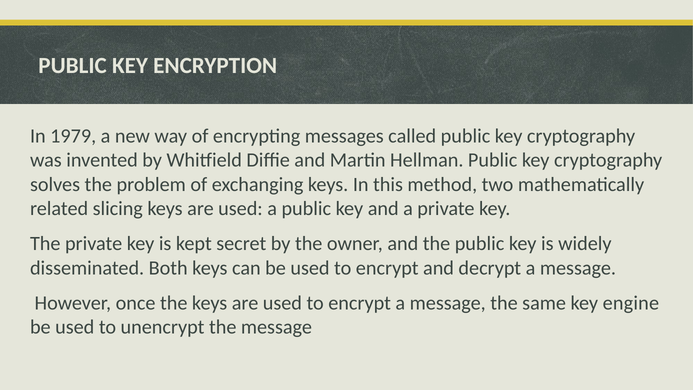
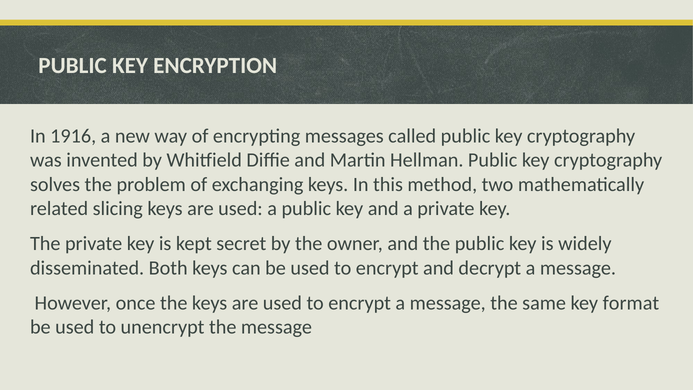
1979: 1979 -> 1916
engine: engine -> format
